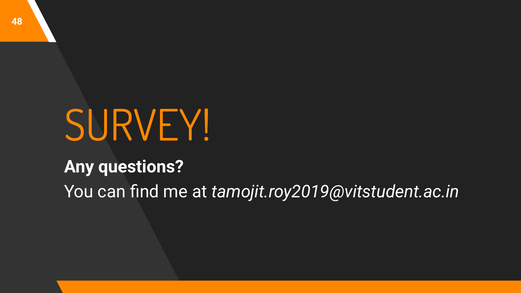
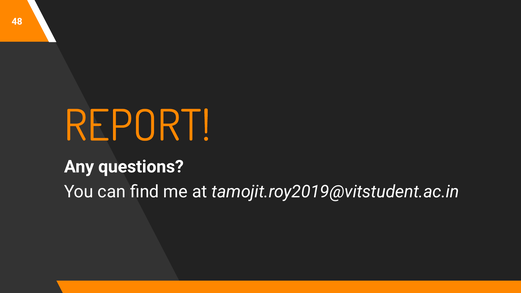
SURVEY: SURVEY -> REPORT
